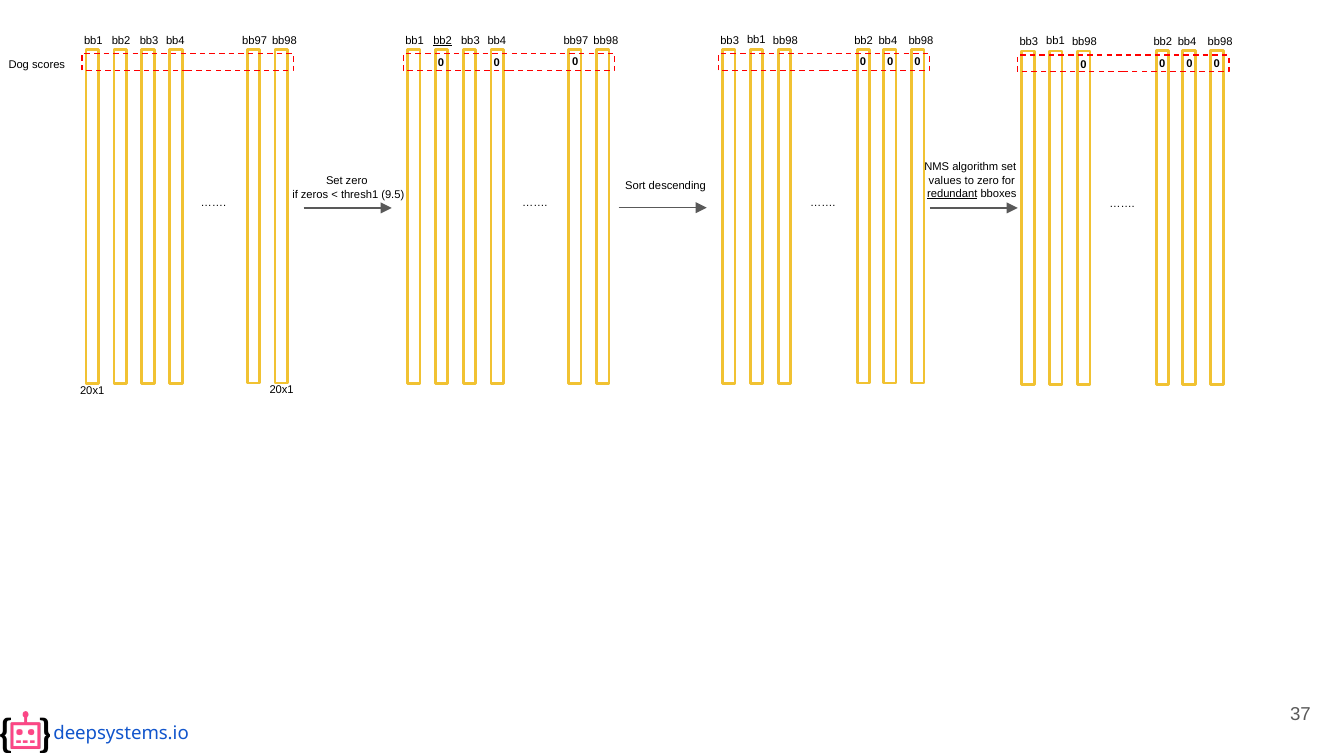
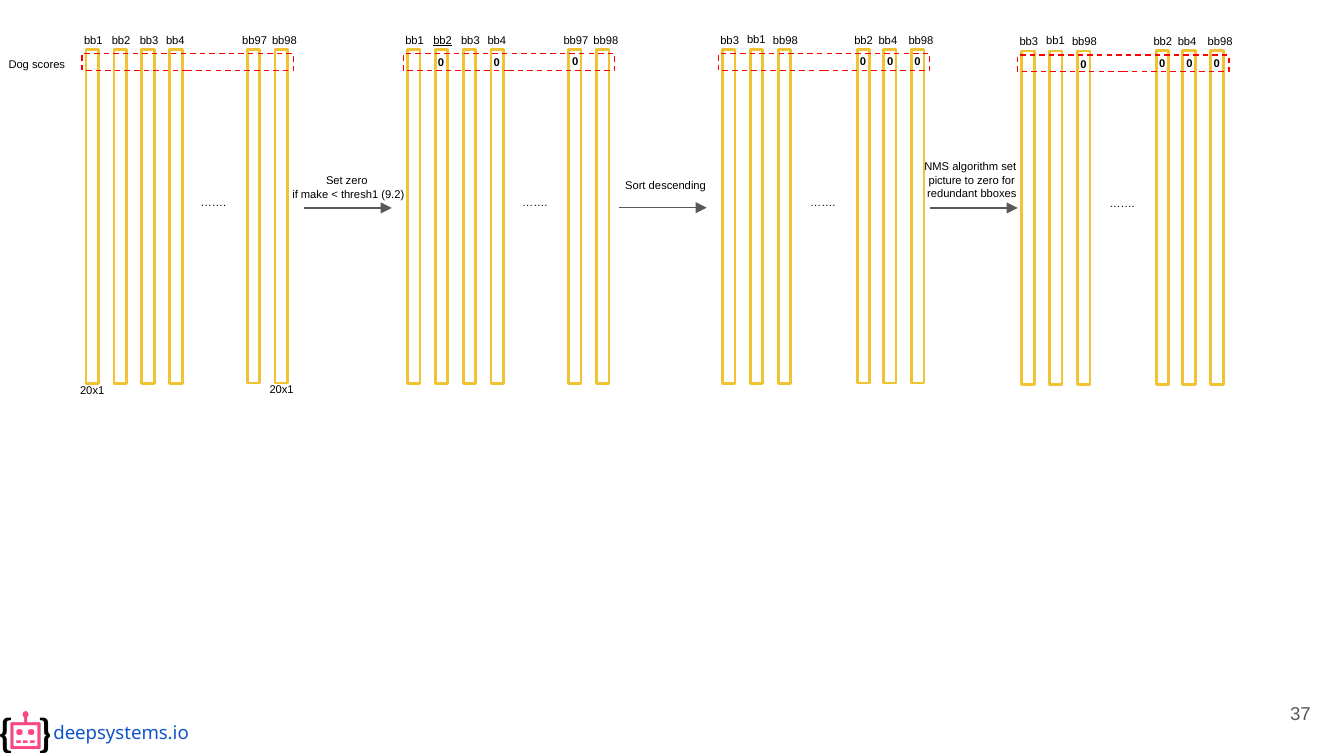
values: values -> picture
redundant underline: present -> none
zeros: zeros -> make
9.5: 9.5 -> 9.2
